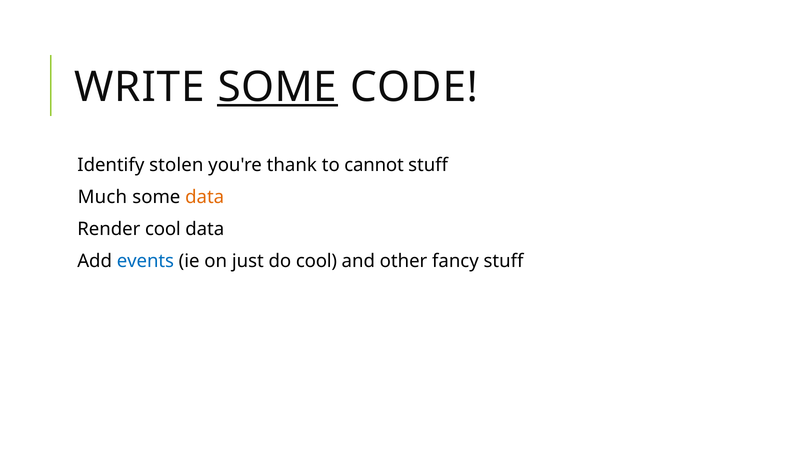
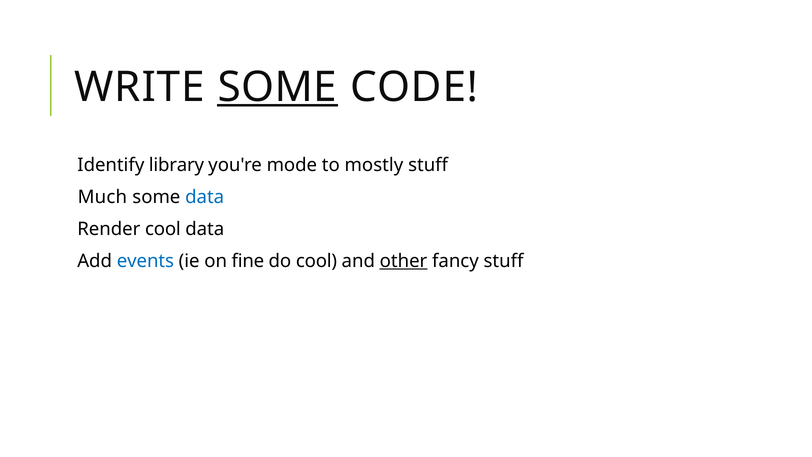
stolen: stolen -> library
thank: thank -> mode
cannot: cannot -> mostly
data at (205, 197) colour: orange -> blue
just: just -> fine
other underline: none -> present
